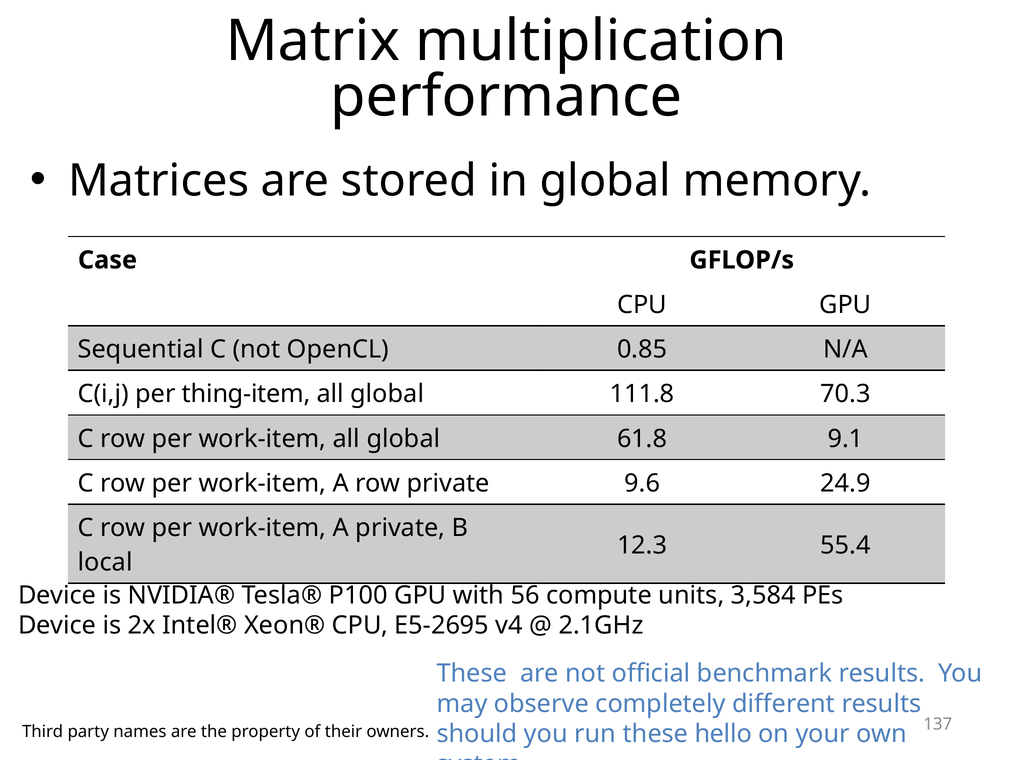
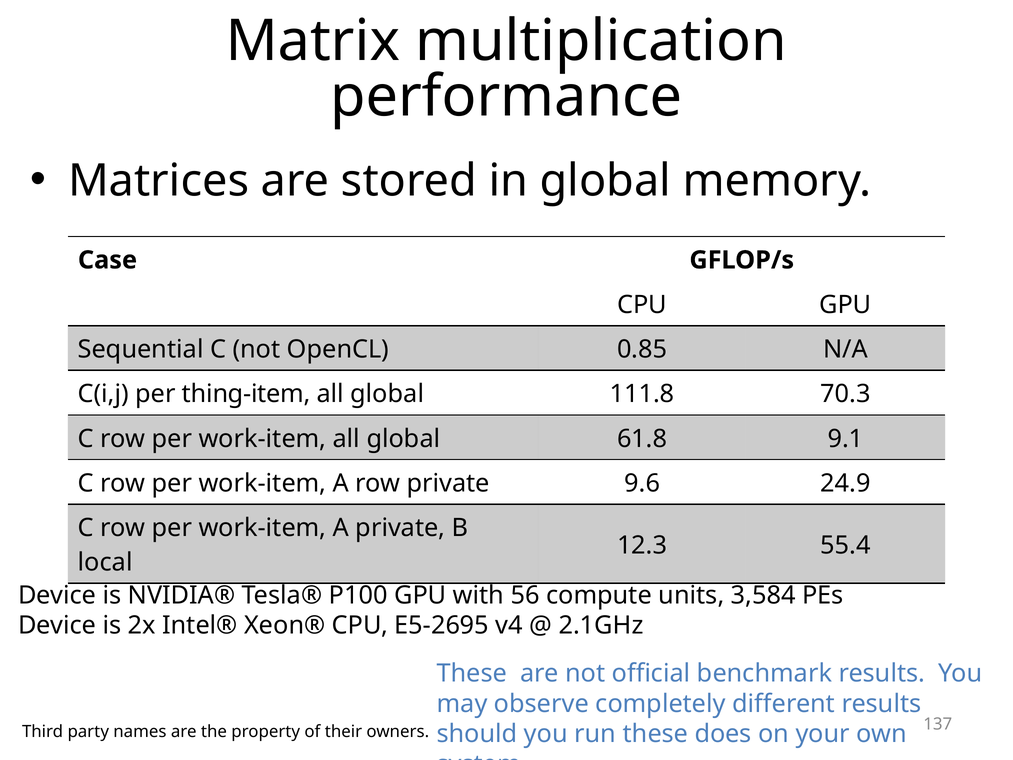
hello: hello -> does
